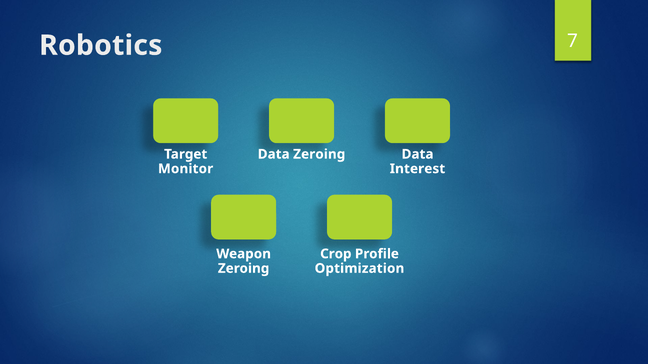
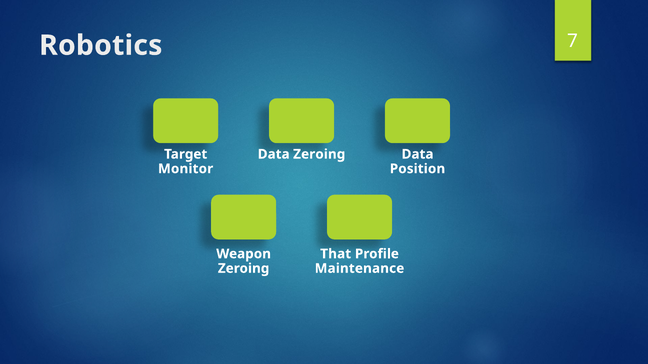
Interest: Interest -> Position
Crop: Crop -> That
Optimization: Optimization -> Maintenance
